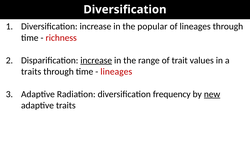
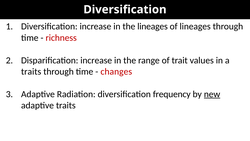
the popular: popular -> lineages
increase at (96, 60) underline: present -> none
lineages at (116, 71): lineages -> changes
